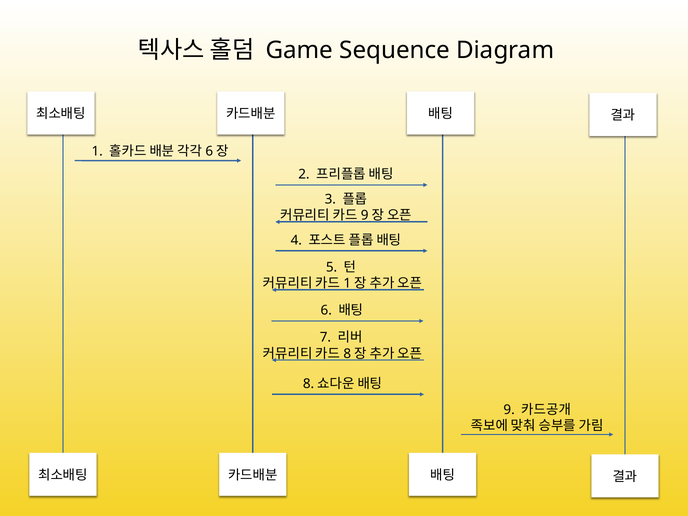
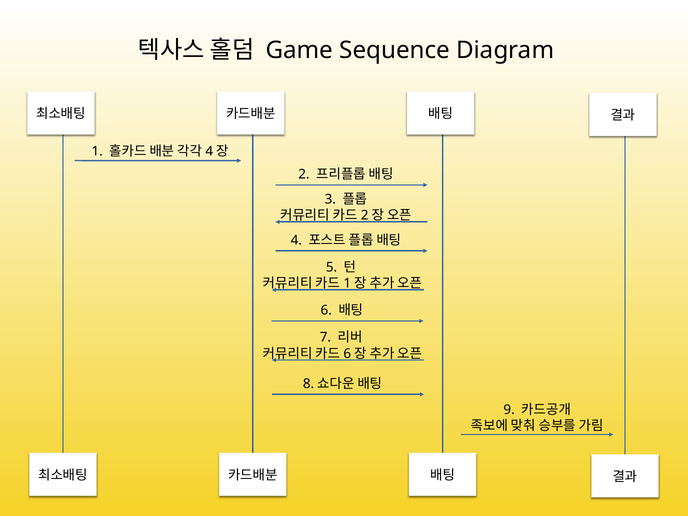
6 at (209, 151): 6 -> 4
9 at (365, 215): 9 -> 2
8 at (347, 354): 8 -> 6
